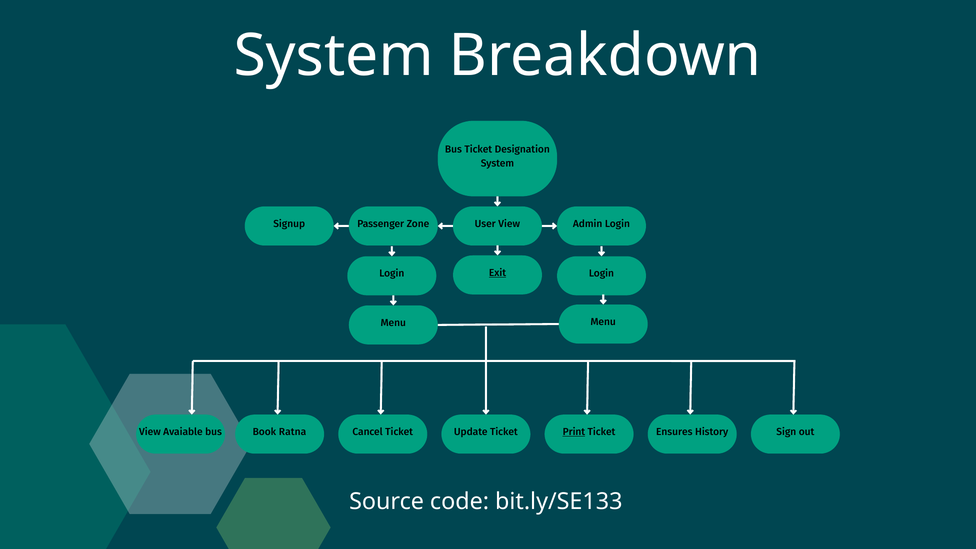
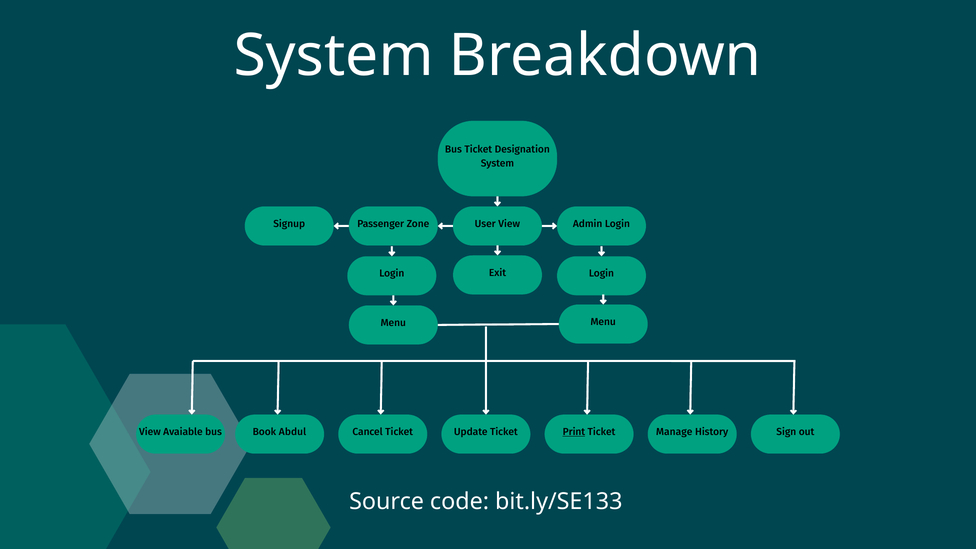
Exit underline: present -> none
Ratna: Ratna -> Abdul
Ensures: Ensures -> Manage
